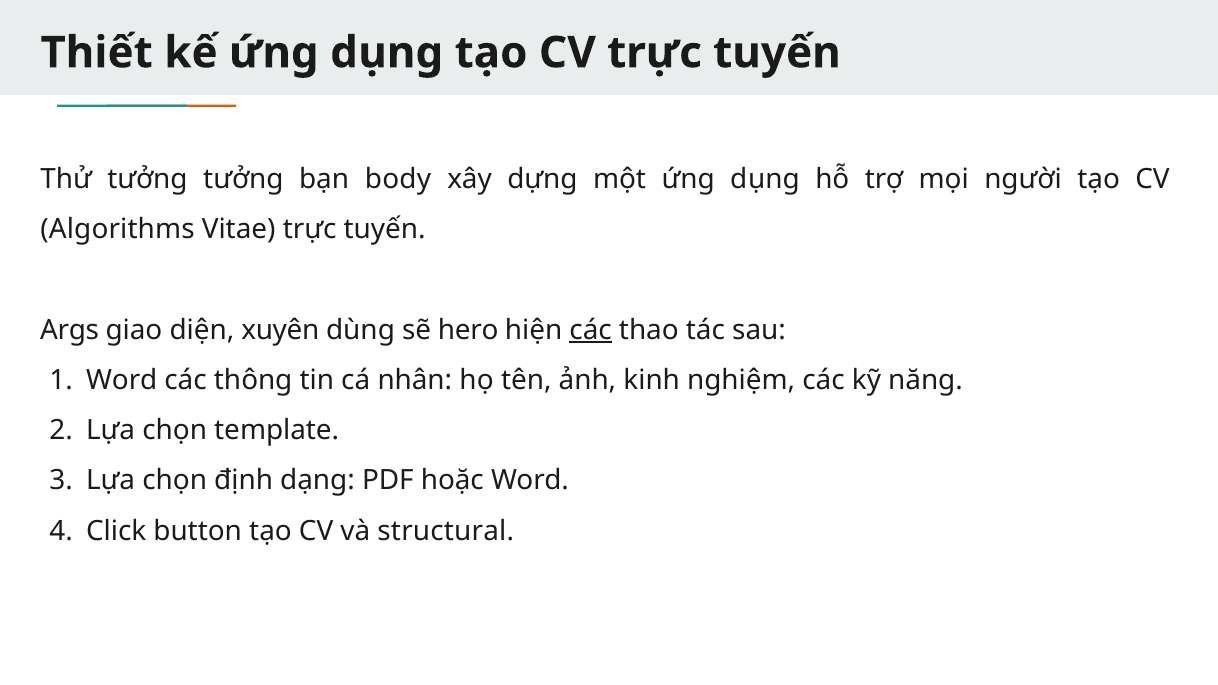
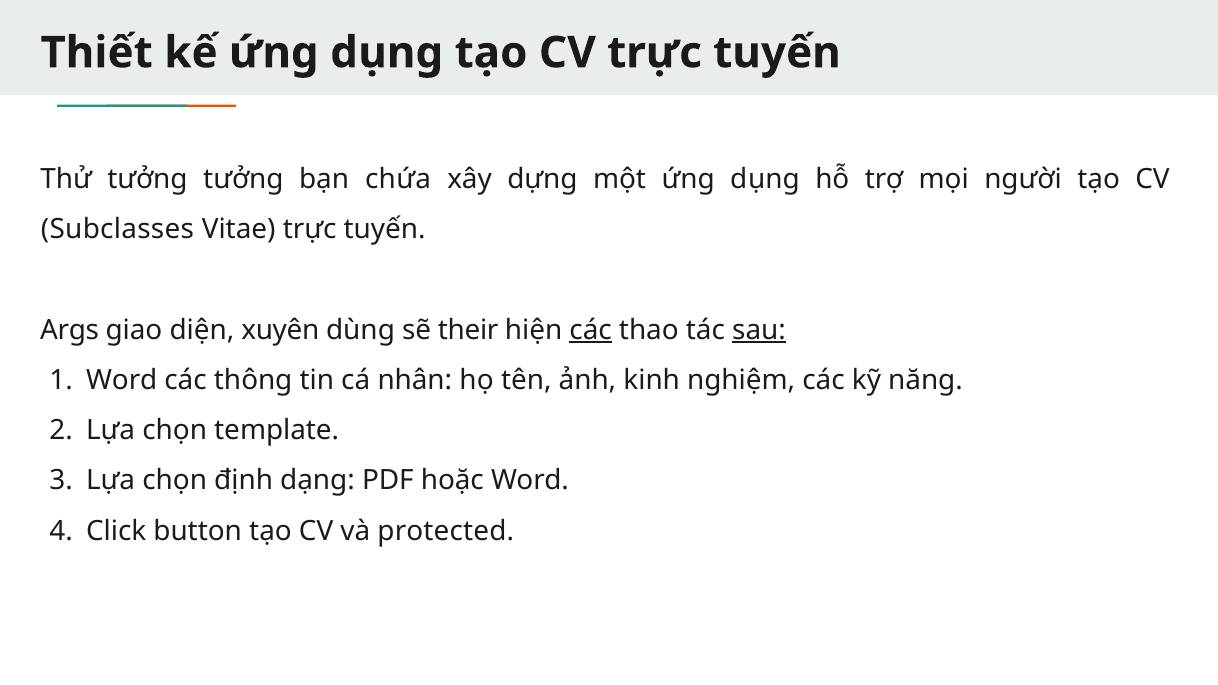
body: body -> chứa
Algorithms: Algorithms -> Subclasses
hero: hero -> their
sau underline: none -> present
structural: structural -> protected
